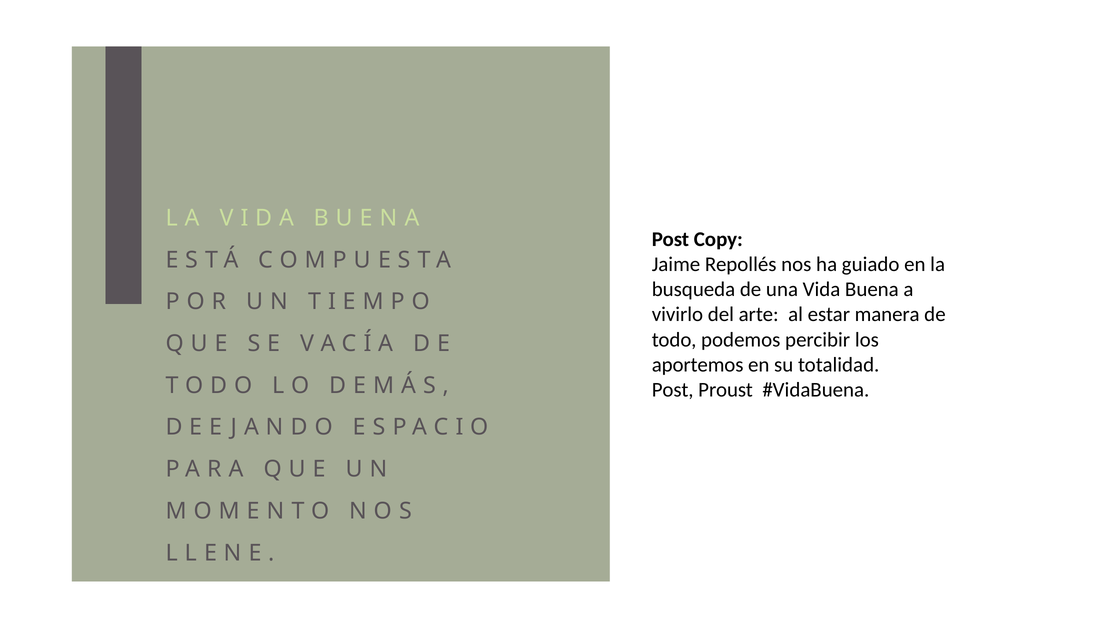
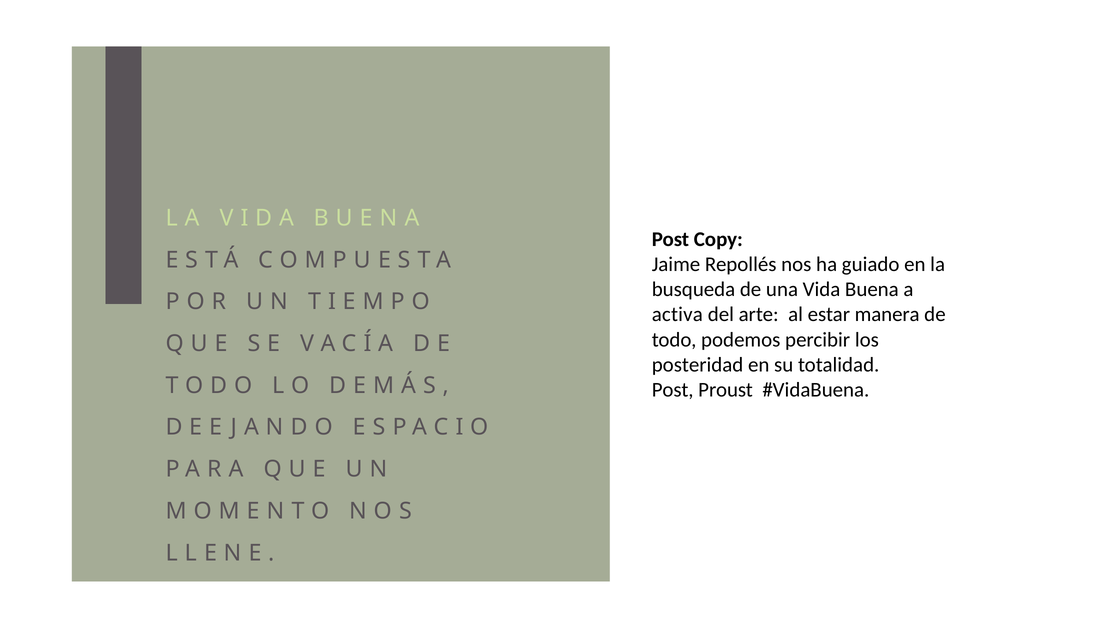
vivirlo: vivirlo -> activa
aportemos: aportemos -> posteridad
